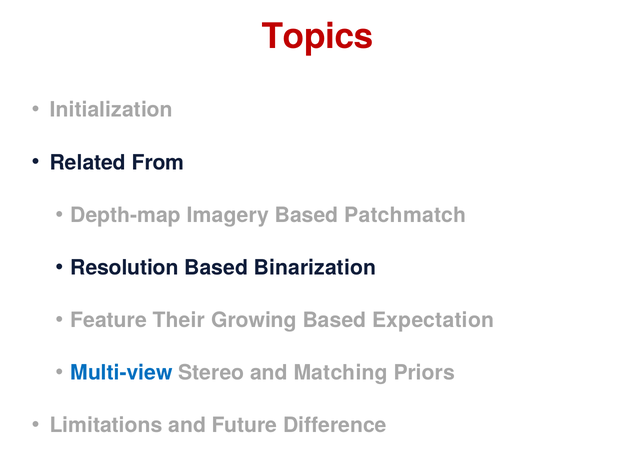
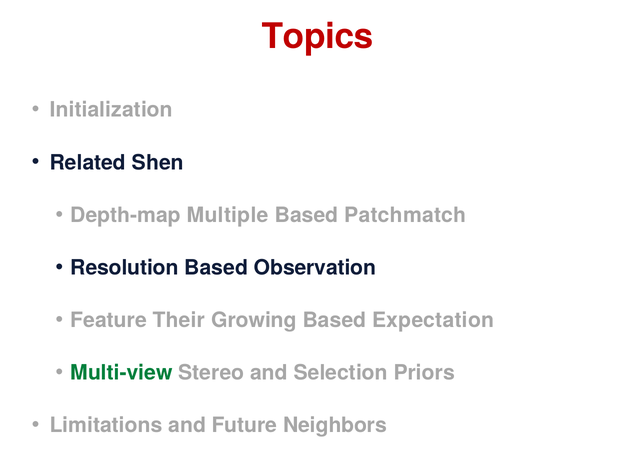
From: From -> Shen
Imagery: Imagery -> Multiple
Binarization: Binarization -> Observation
Multi-view colour: blue -> green
Matching: Matching -> Selection
Difference: Difference -> Neighbors
